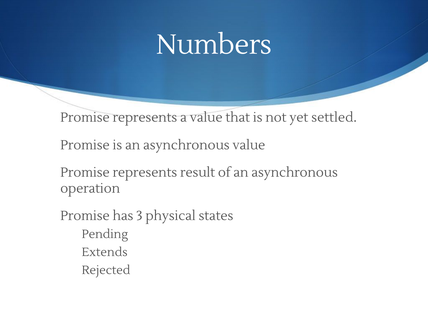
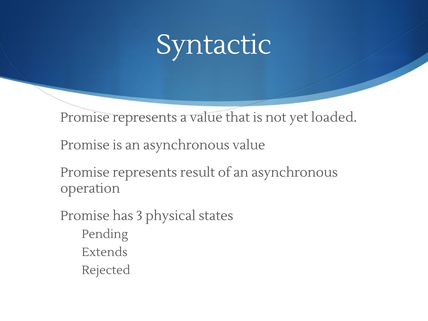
Numbers: Numbers -> Syntactic
settled: settled -> loaded
